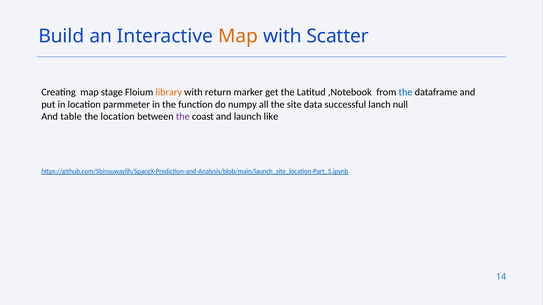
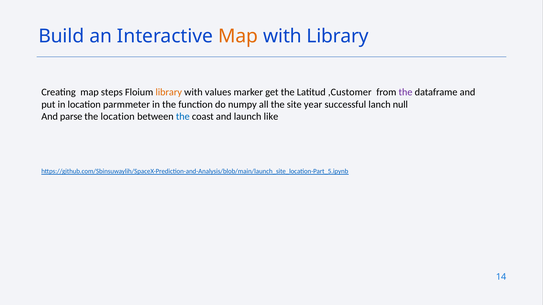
with Scatter: Scatter -> Library
stage: stage -> steps
return: return -> values
,Notebook: ,Notebook -> ,Customer
the at (406, 92) colour: blue -> purple
data: data -> year
table: table -> parse
the at (183, 117) colour: purple -> blue
